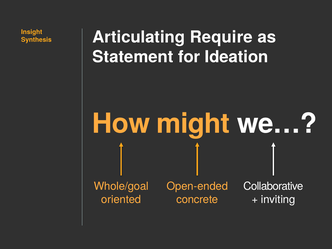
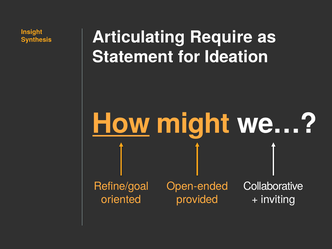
How underline: none -> present
Whole/goal: Whole/goal -> Refine/goal
concrete: concrete -> provided
